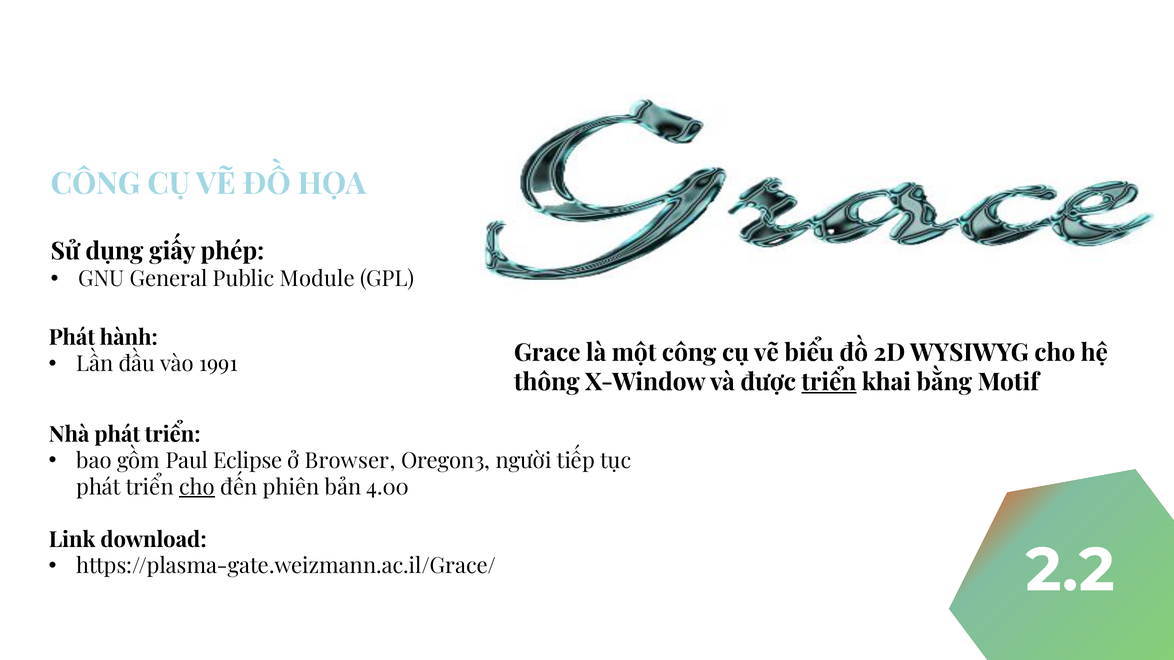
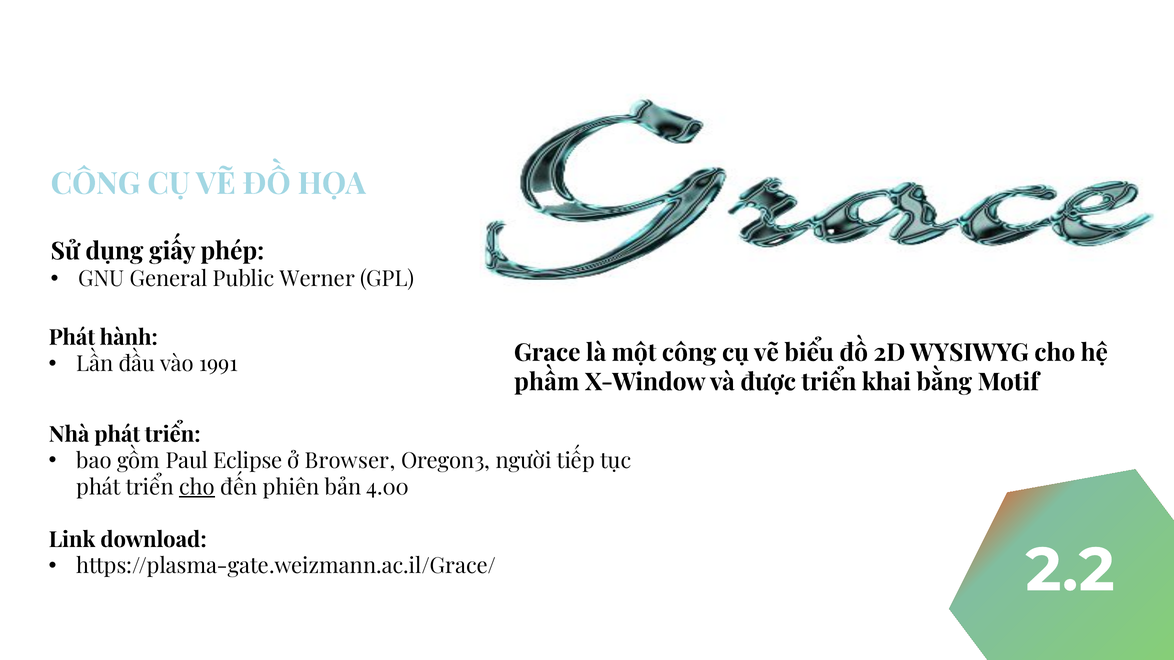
Module: Module -> Werner
thông: thông -> phầm
triển at (829, 382) underline: present -> none
